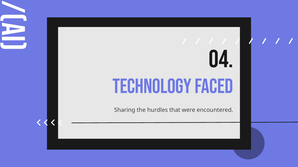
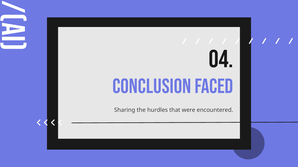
Technology: Technology -> Conclusion
